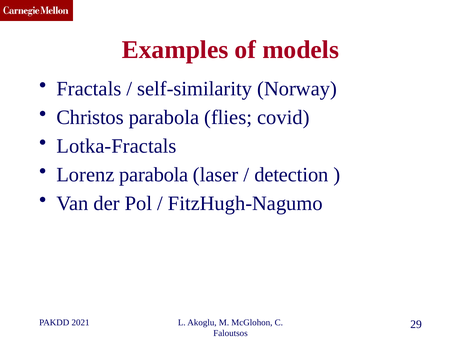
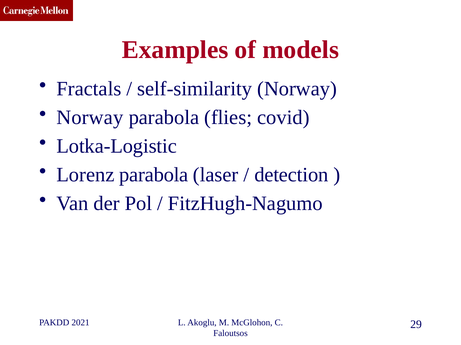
Christos at (90, 118): Christos -> Norway
Lotka-Fractals: Lotka-Fractals -> Lotka-Logistic
